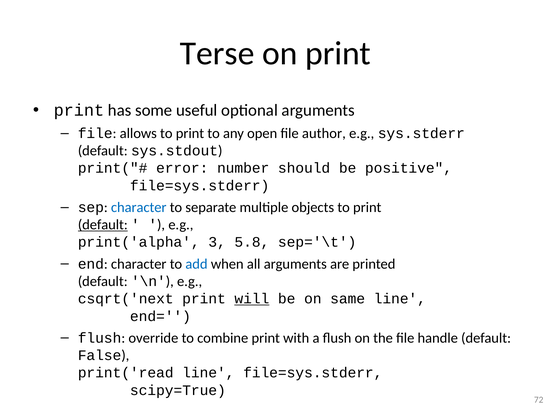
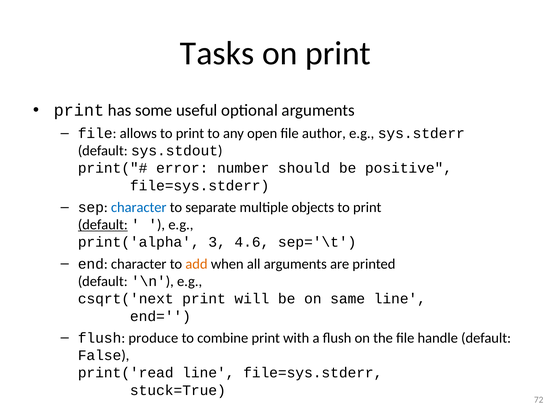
Terse: Terse -> Tasks
5.8: 5.8 -> 4.6
add colour: blue -> orange
will underline: present -> none
override: override -> produce
scipy=True: scipy=True -> stuck=True
